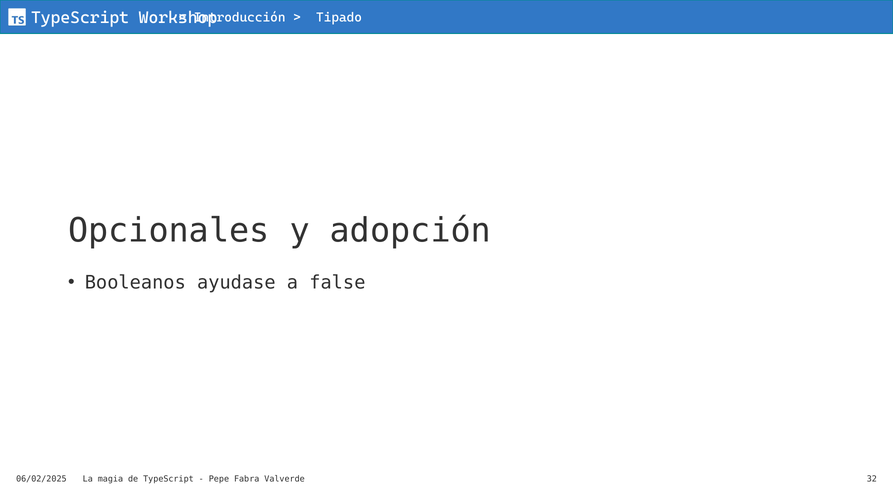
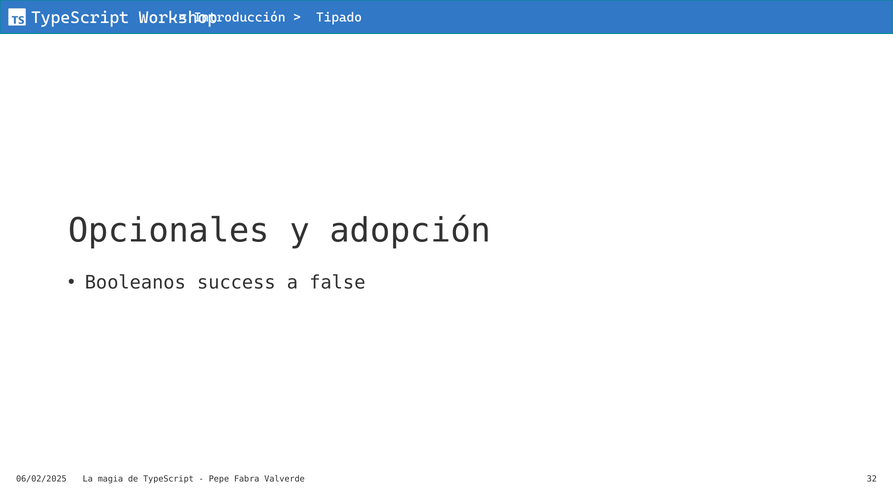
ayudase: ayudase -> success
